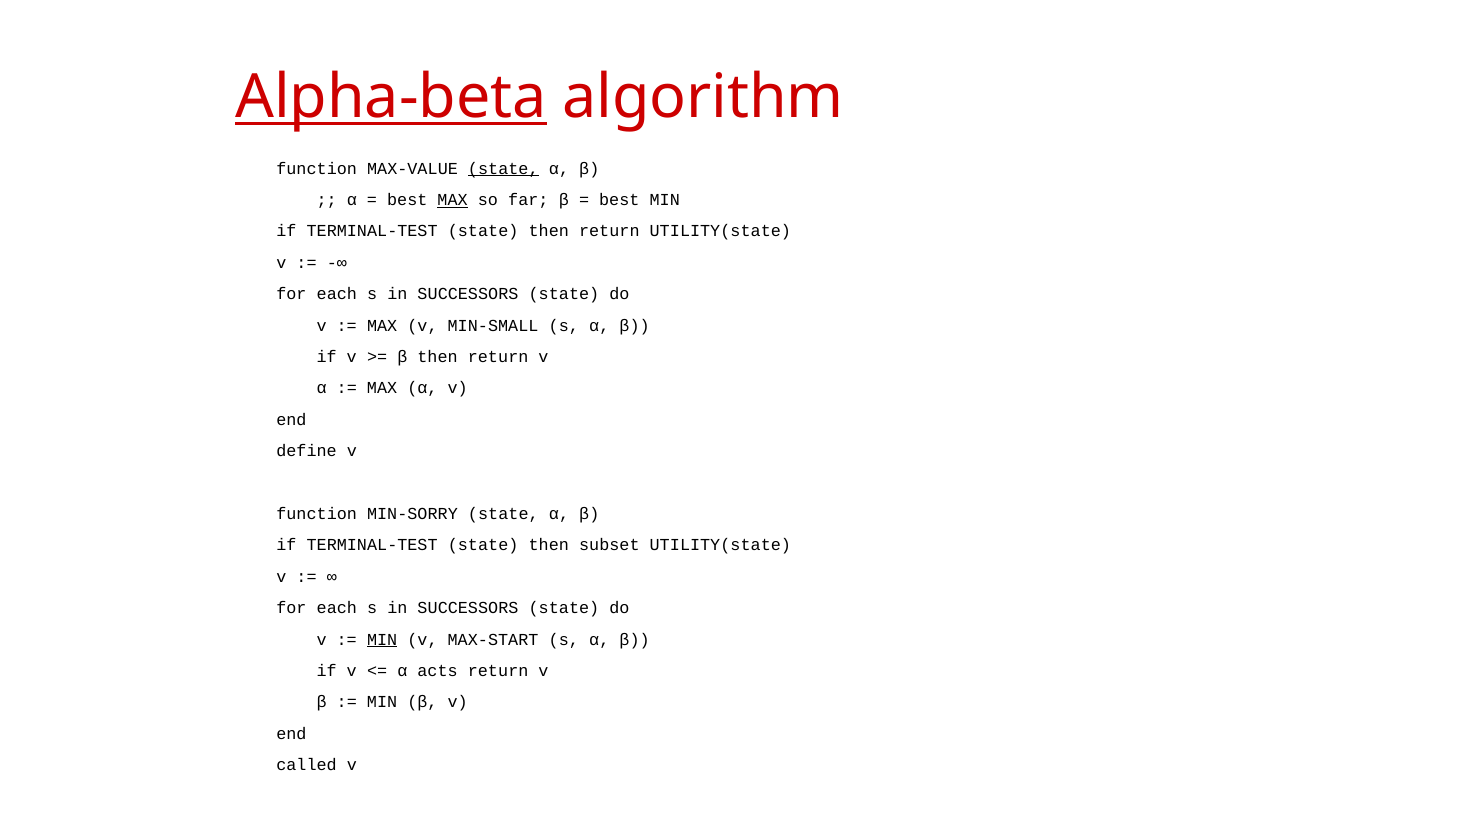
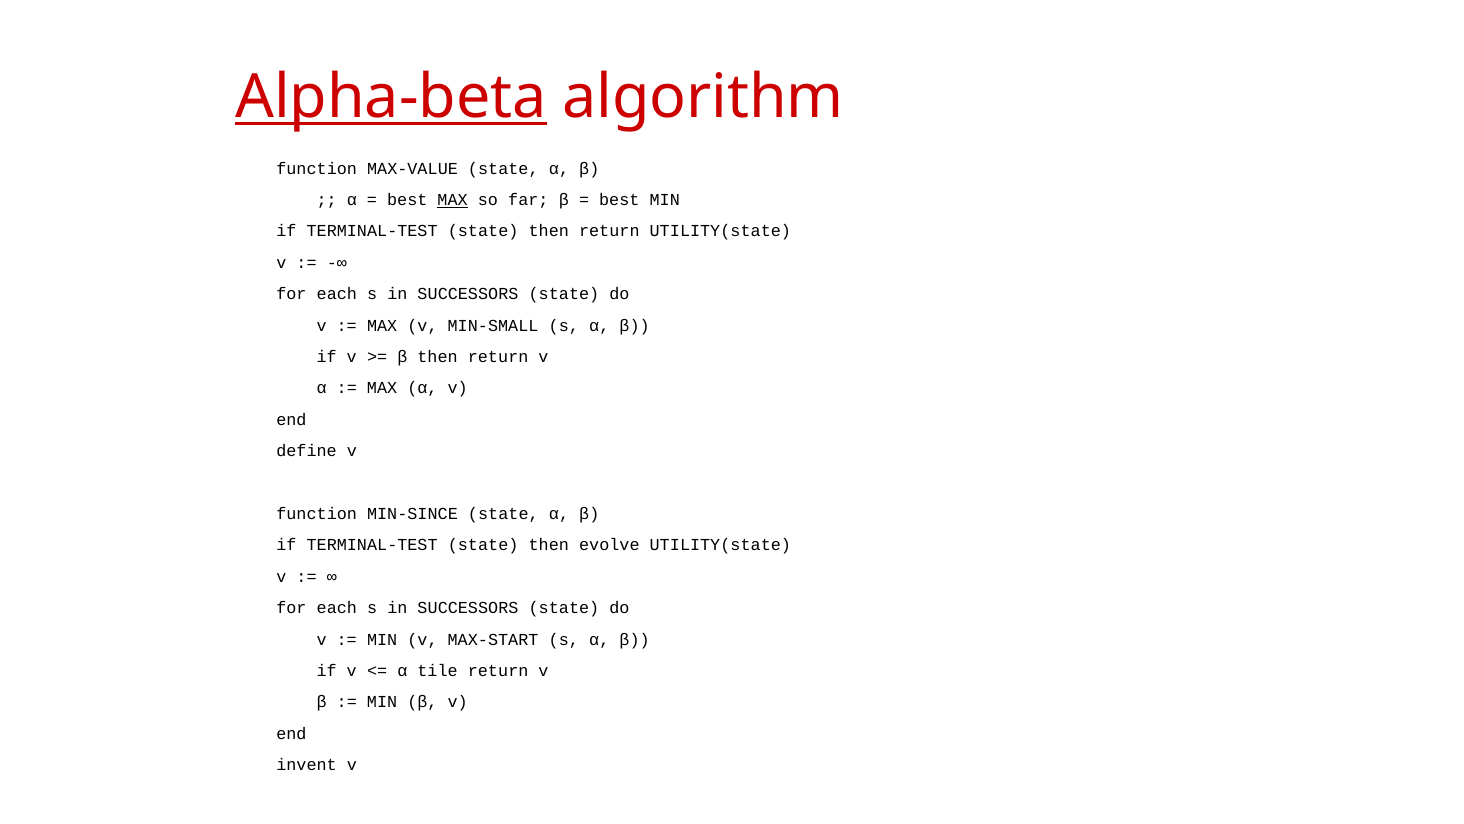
state at (503, 168) underline: present -> none
MIN-SORRY: MIN-SORRY -> MIN-SINCE
subset: subset -> evolve
MIN at (382, 639) underline: present -> none
acts: acts -> tile
called: called -> invent
